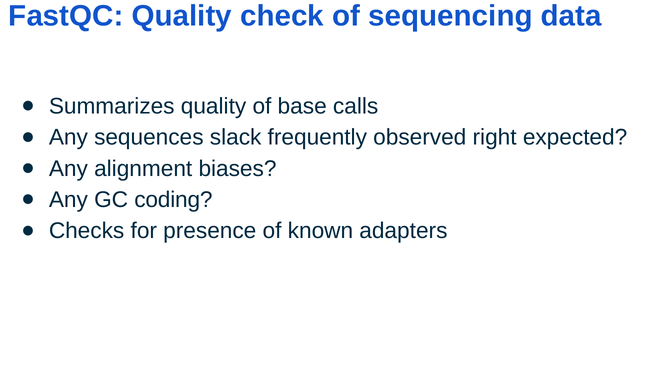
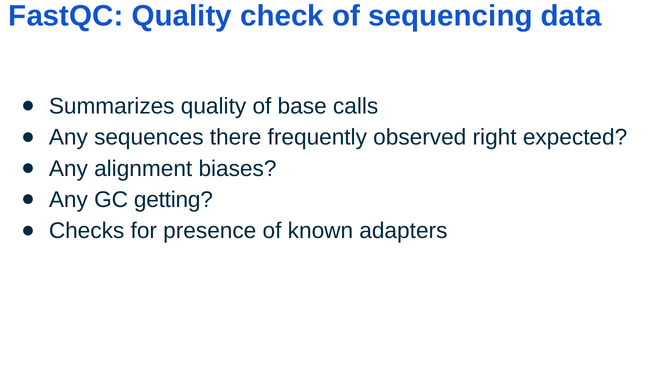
slack: slack -> there
coding: coding -> getting
